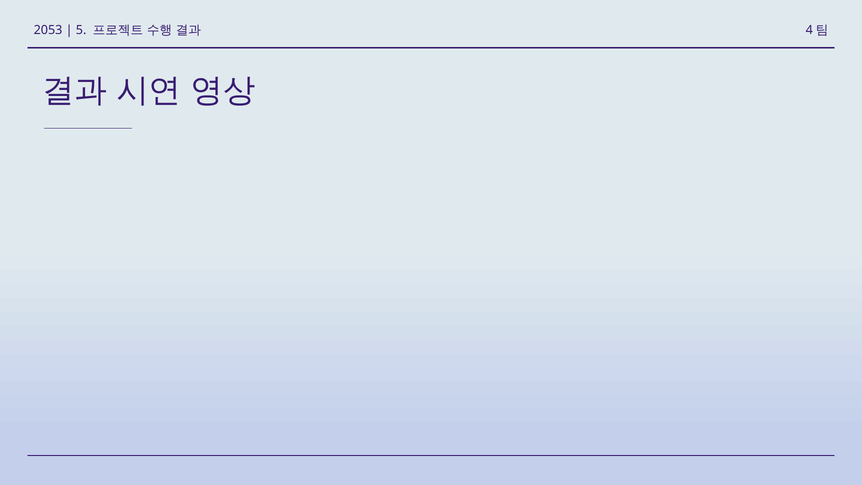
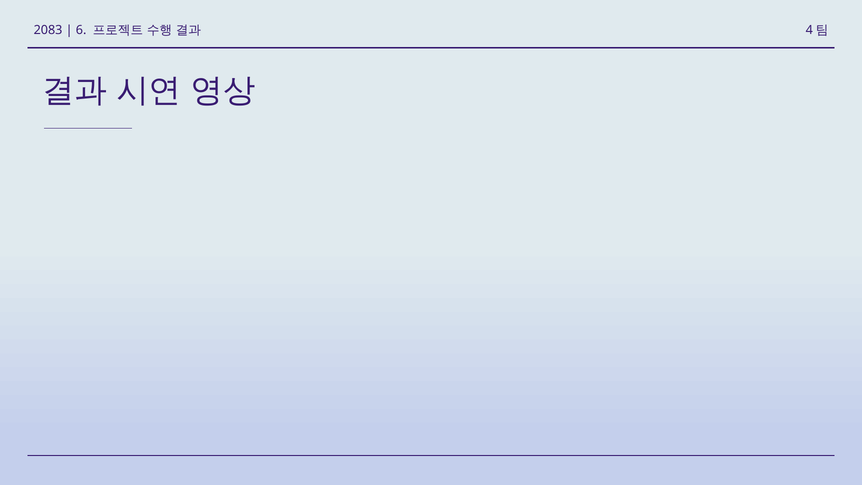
2053: 2053 -> 2083
5: 5 -> 6
